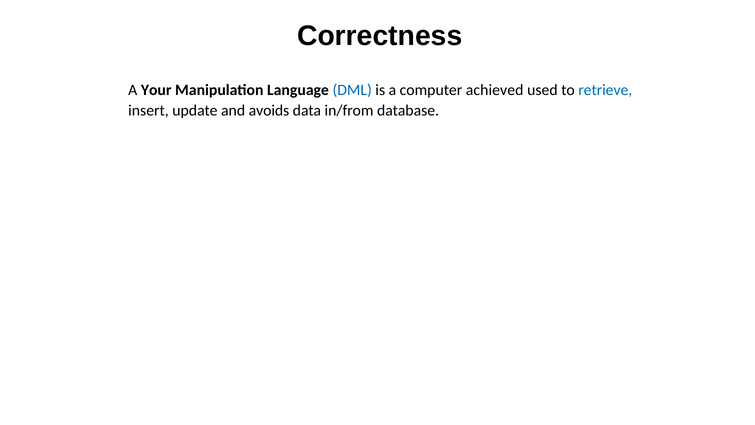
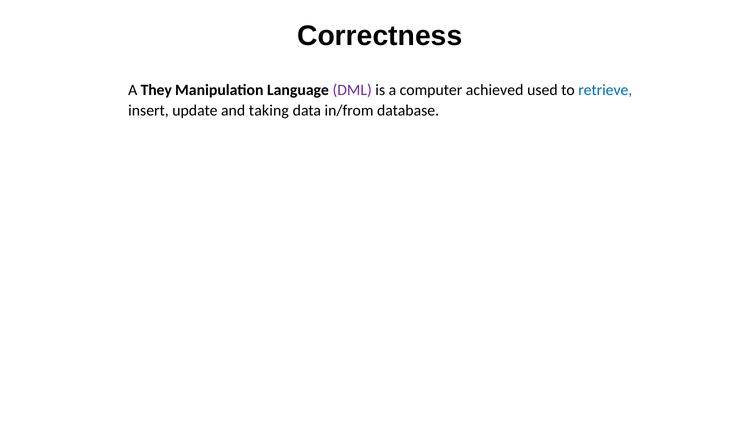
Your: Your -> They
DML colour: blue -> purple
avoids: avoids -> taking
